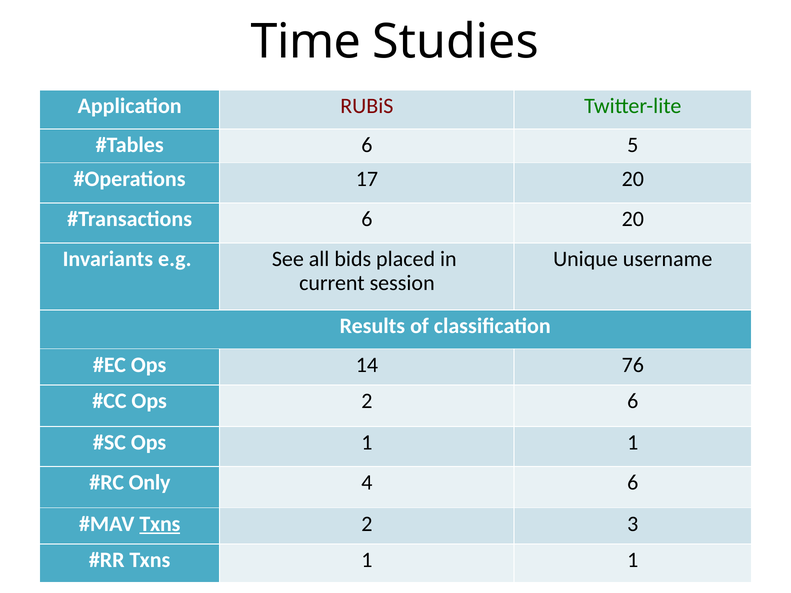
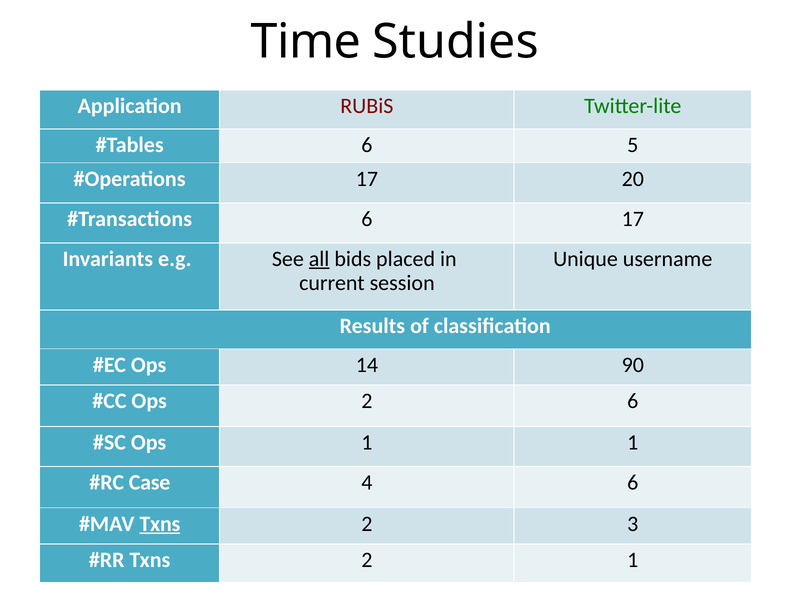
6 20: 20 -> 17
all underline: none -> present
76: 76 -> 90
Only: Only -> Case
1 at (367, 560): 1 -> 2
